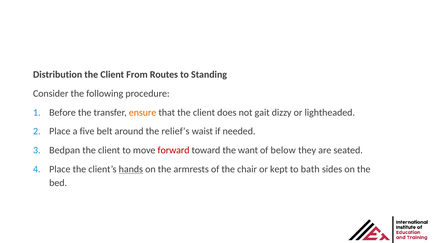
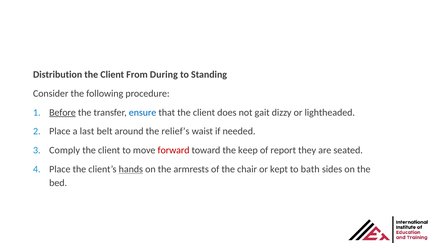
Routes: Routes -> During
Before underline: none -> present
ensure colour: orange -> blue
five: five -> last
Bedpan: Bedpan -> Comply
want: want -> keep
below: below -> report
